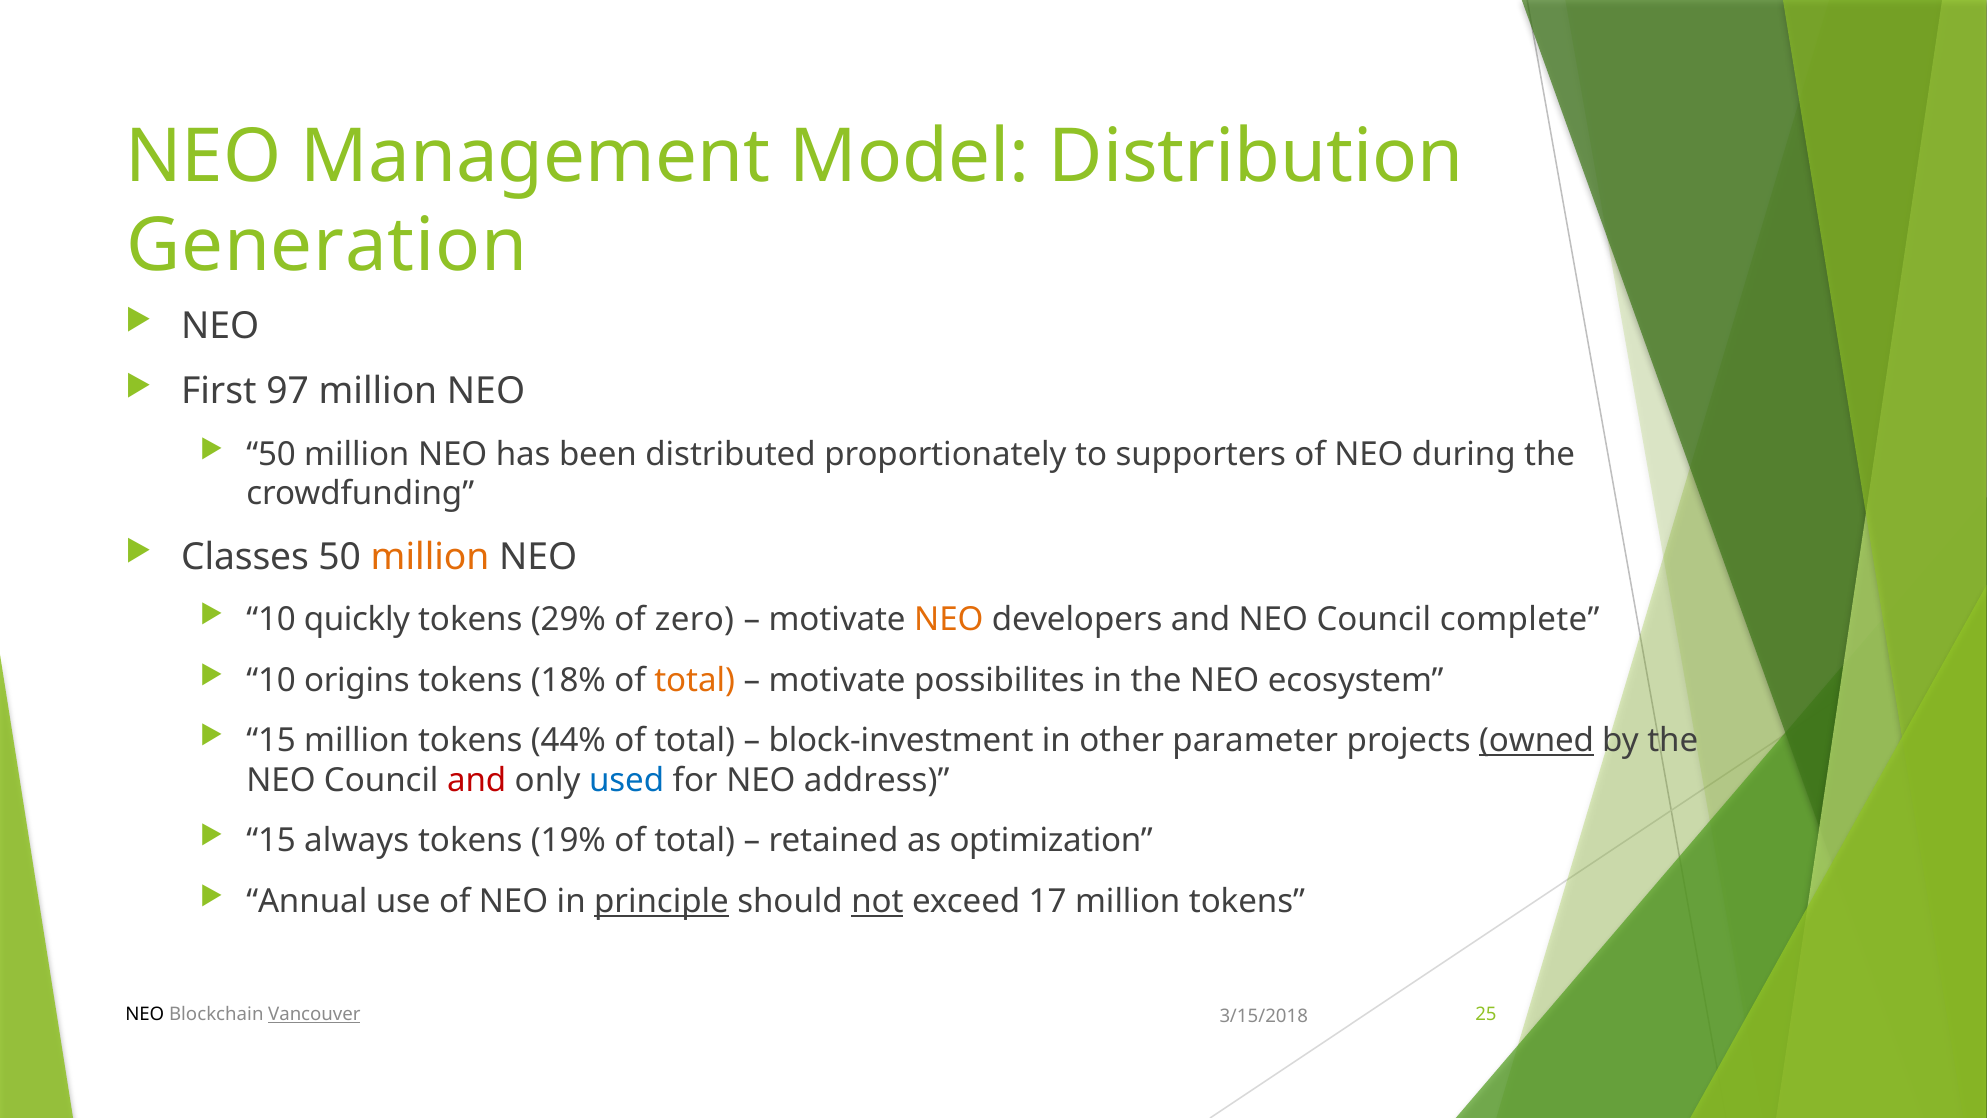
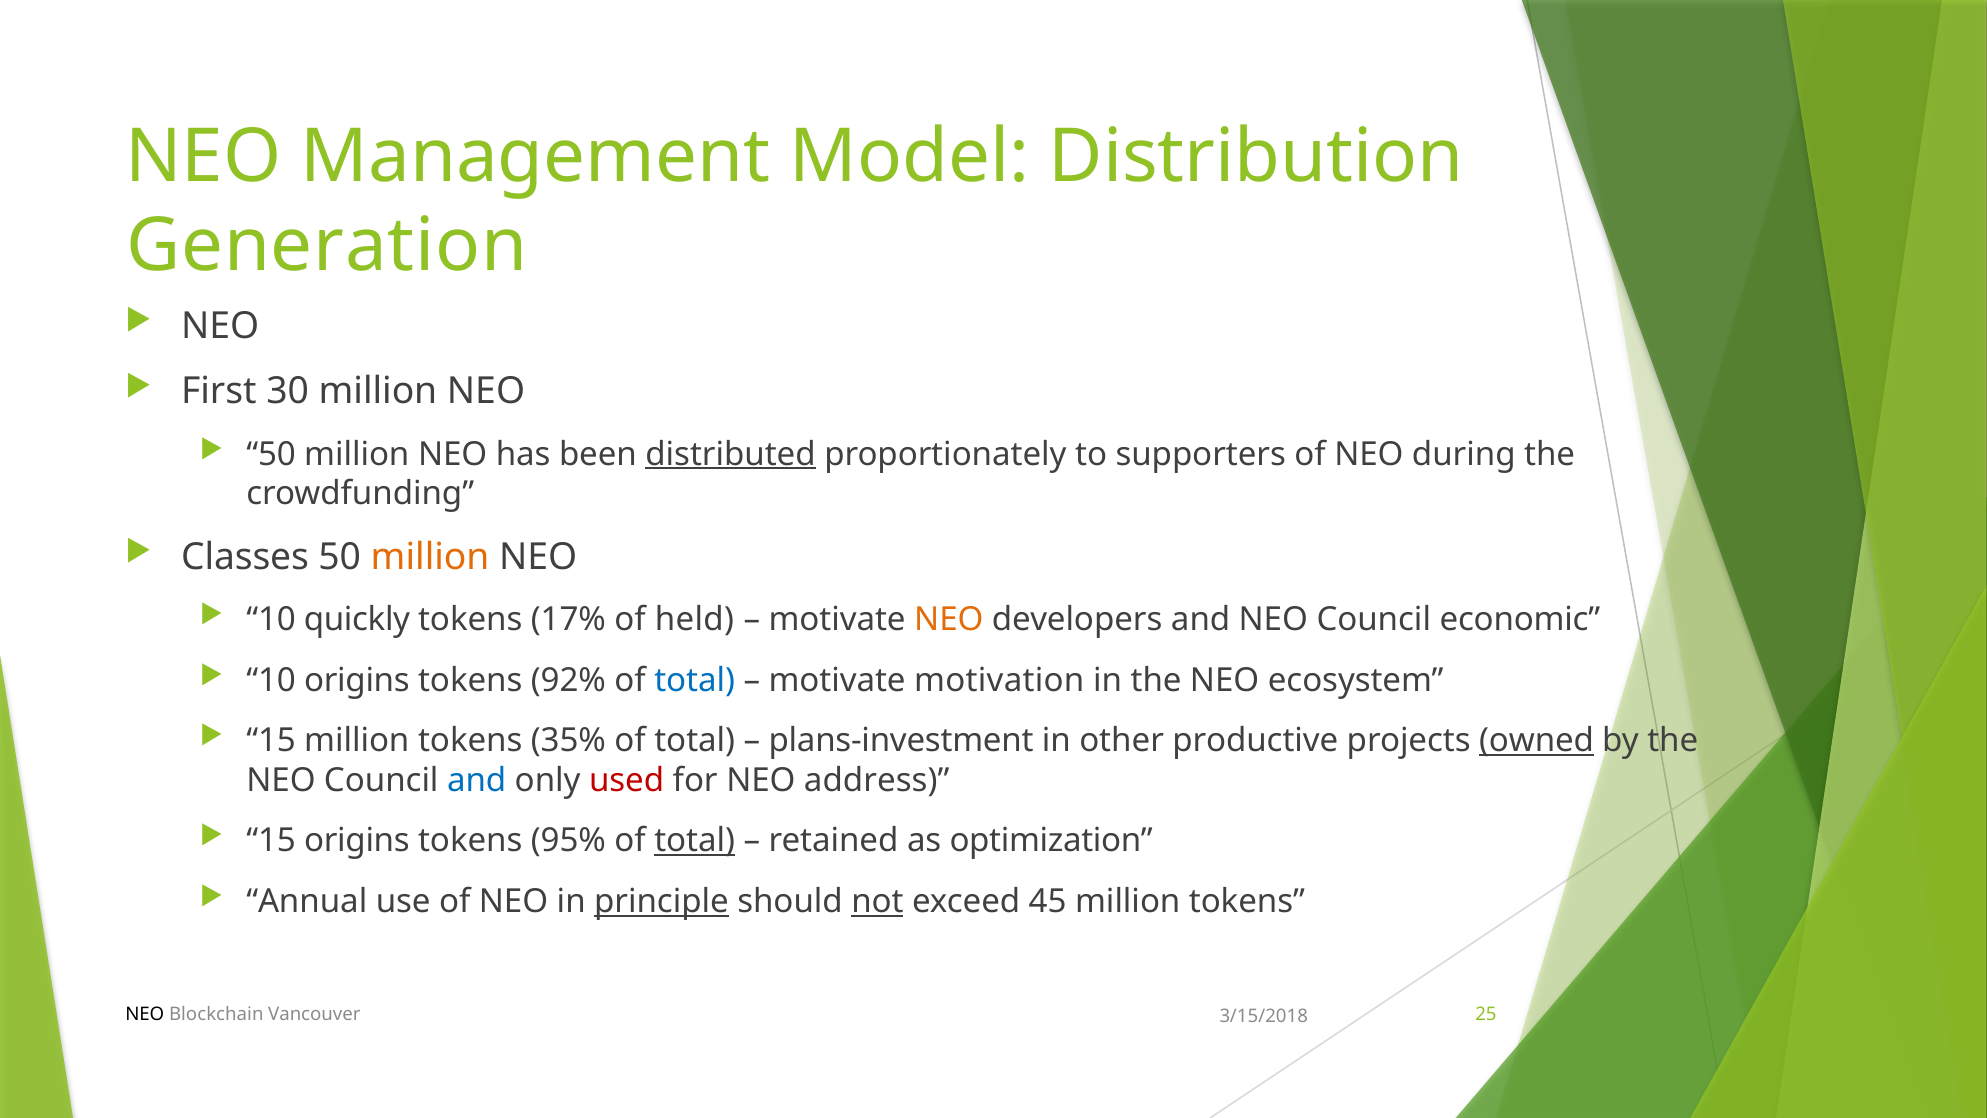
97: 97 -> 30
distributed underline: none -> present
29%: 29% -> 17%
zero: zero -> held
complete: complete -> economic
18%: 18% -> 92%
total at (695, 680) colour: orange -> blue
possibilites: possibilites -> motivation
44%: 44% -> 35%
block-investment: block-investment -> plans-investment
parameter: parameter -> productive
and at (477, 780) colour: red -> blue
used colour: blue -> red
15 always: always -> origins
19%: 19% -> 95%
total at (695, 841) underline: none -> present
17: 17 -> 45
Vancouver underline: present -> none
